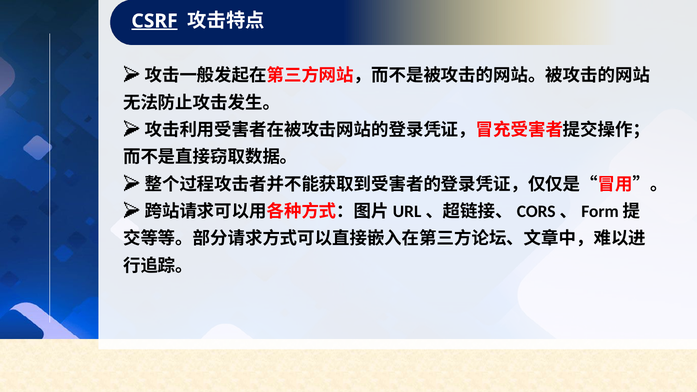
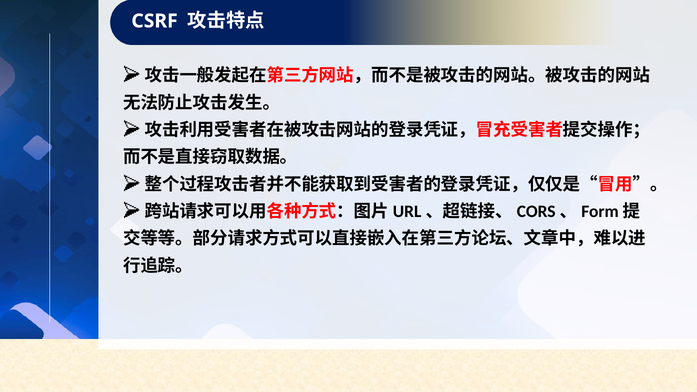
CSRF underline: present -> none
